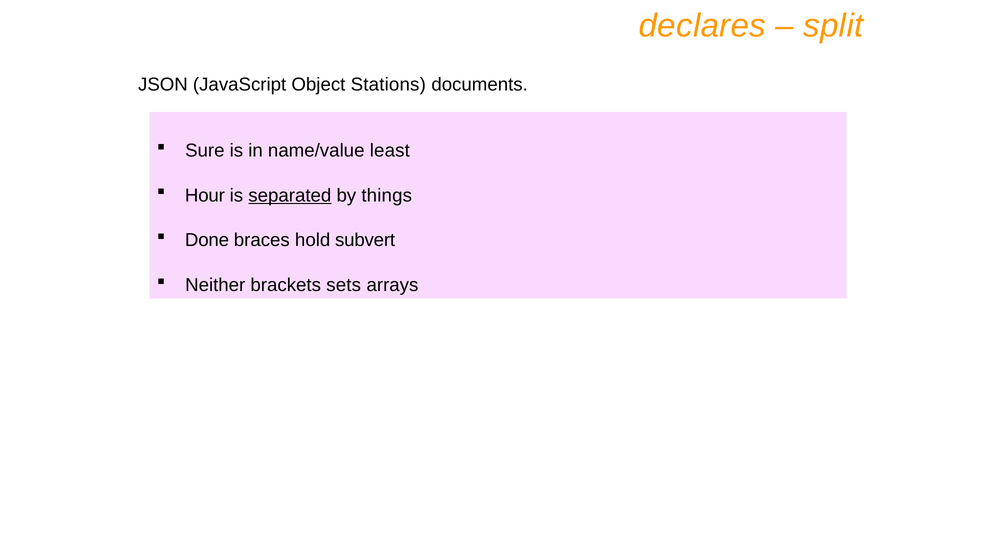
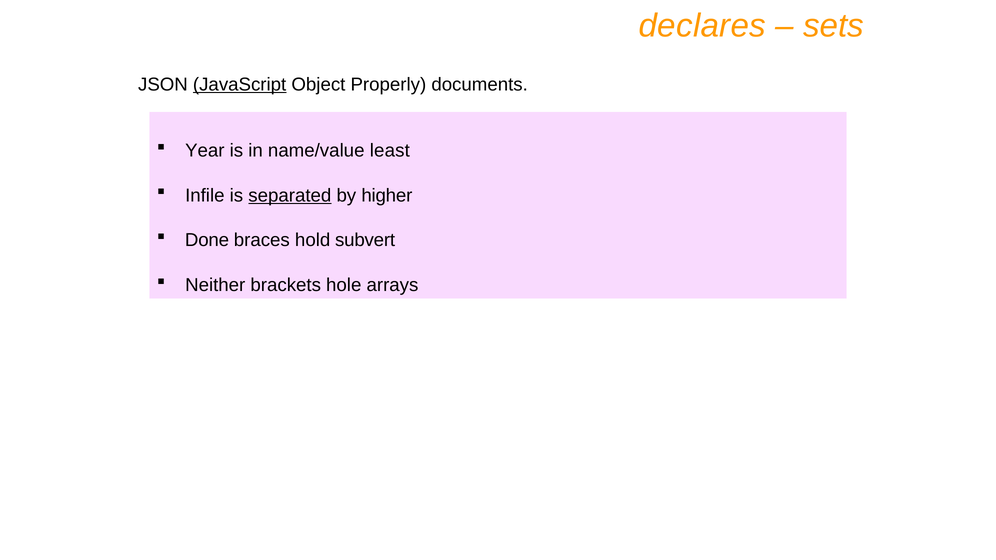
split: split -> sets
JavaScript underline: none -> present
Stations: Stations -> Properly
Sure: Sure -> Year
Hour: Hour -> Infile
things: things -> higher
sets: sets -> hole
